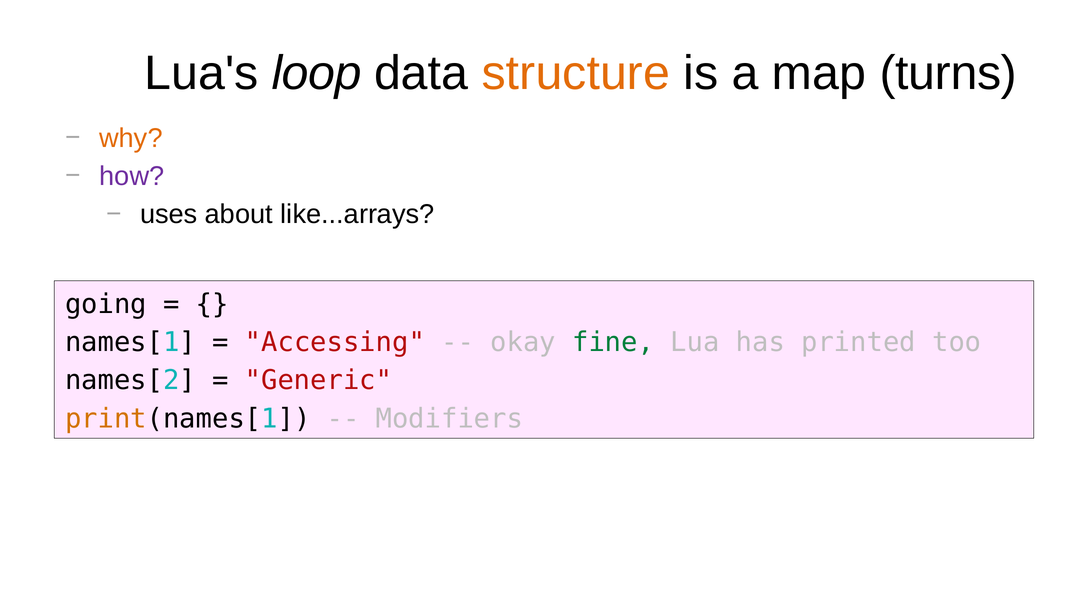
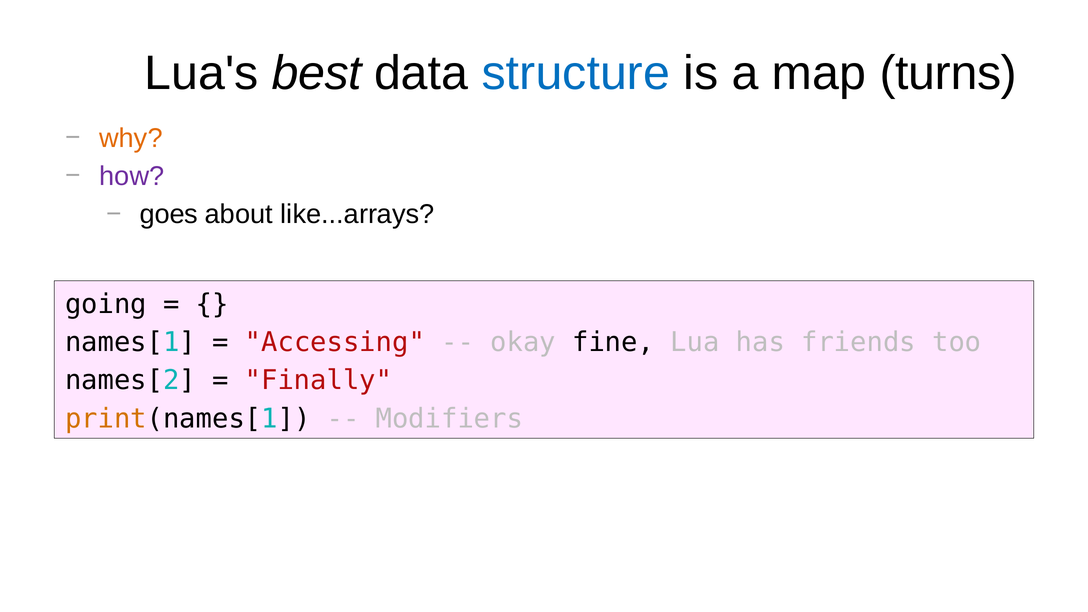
loop: loop -> best
structure colour: orange -> blue
uses: uses -> goes
fine colour: green -> black
printed: printed -> friends
Generic: Generic -> Finally
